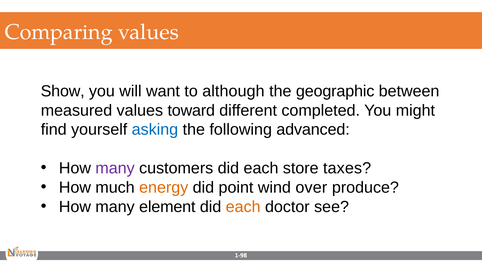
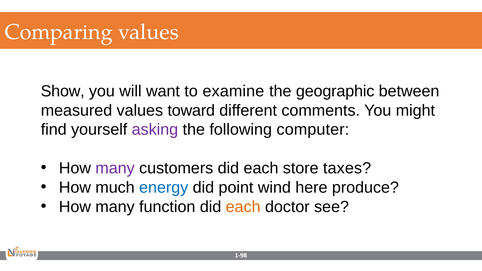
although: although -> examine
completed: completed -> comments
asking colour: blue -> purple
advanced: advanced -> computer
energy colour: orange -> blue
over: over -> here
element: element -> function
